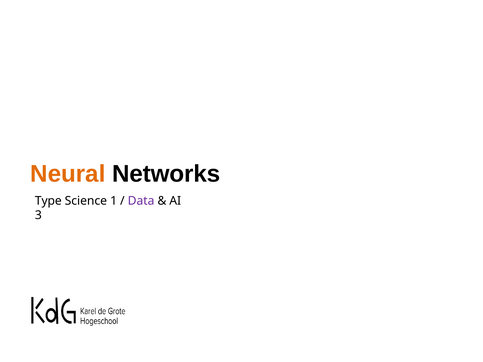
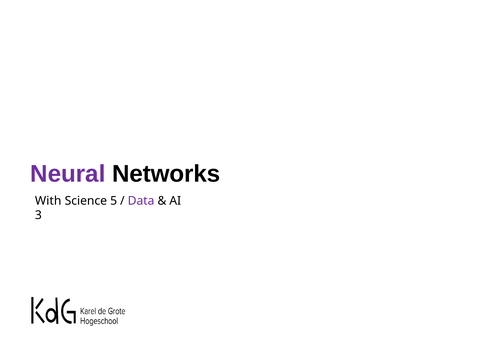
Neural colour: orange -> purple
Type: Type -> With
1: 1 -> 5
